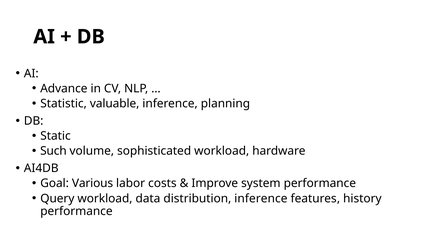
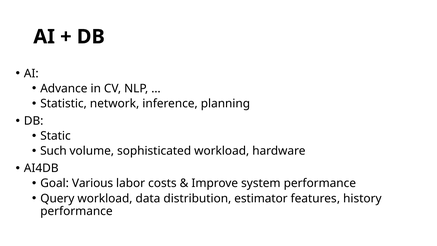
valuable: valuable -> network
distribution inference: inference -> estimator
